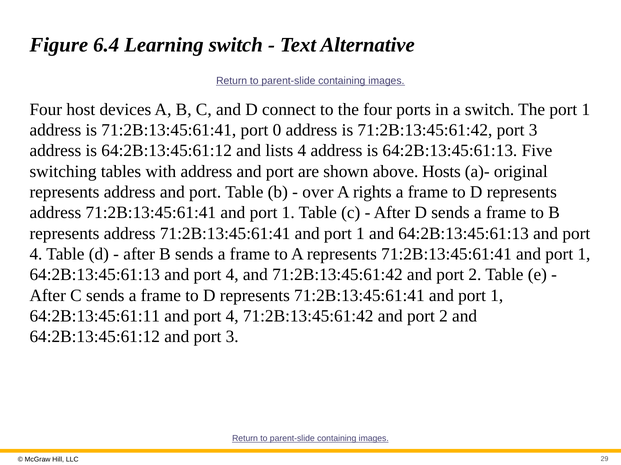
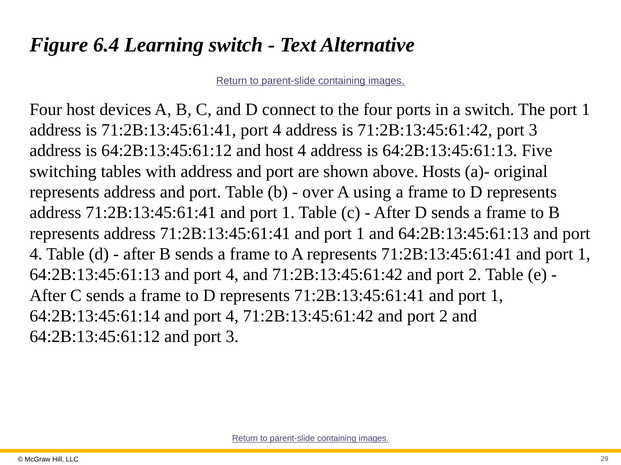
71:2B:13:45:61:41 port 0: 0 -> 4
and lists: lists -> host
rights: rights -> using
64:2B:13:45:61:11: 64:2B:13:45:61:11 -> 64:2B:13:45:61:14
